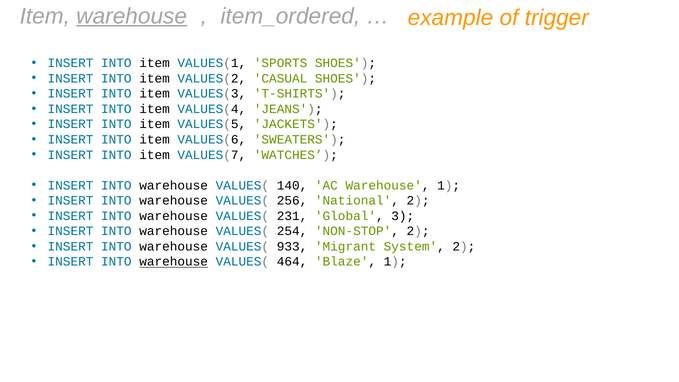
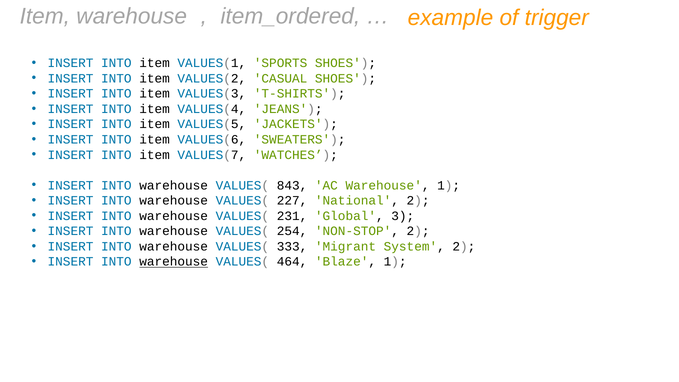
warehouse at (132, 16) underline: present -> none
140: 140 -> 843
256: 256 -> 227
933: 933 -> 333
